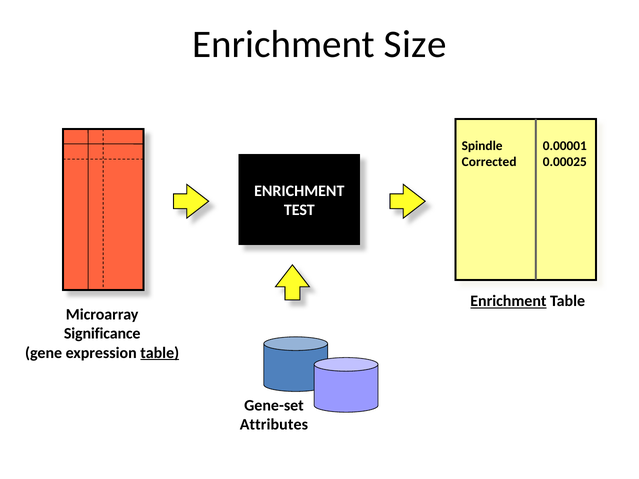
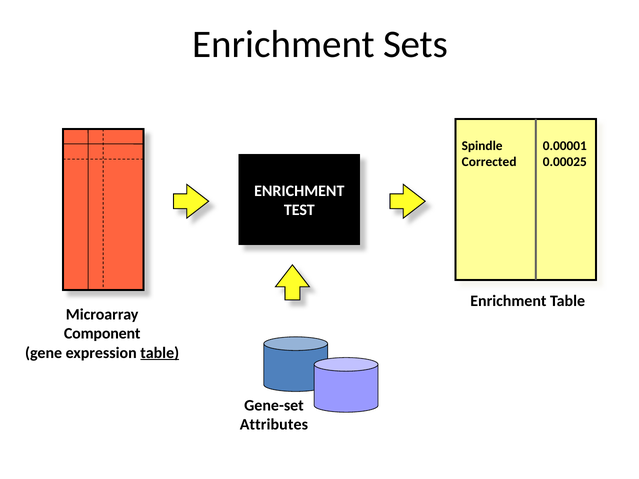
Size: Size -> Sets
Enrichment at (508, 301) underline: present -> none
Significance: Significance -> Component
